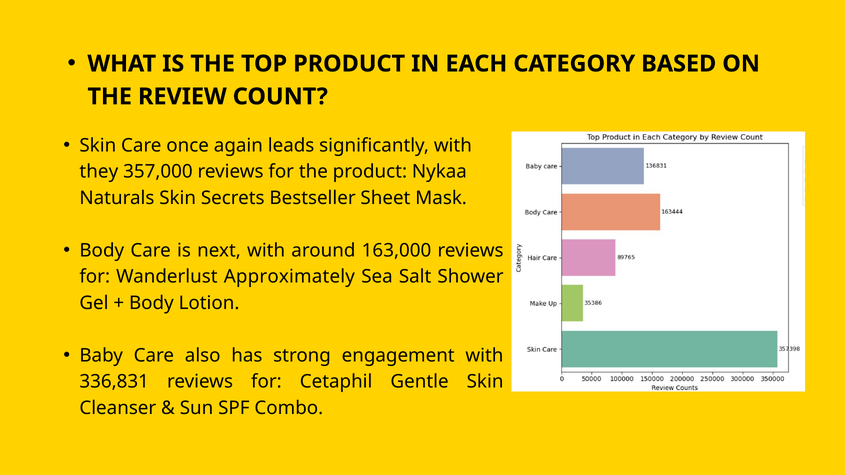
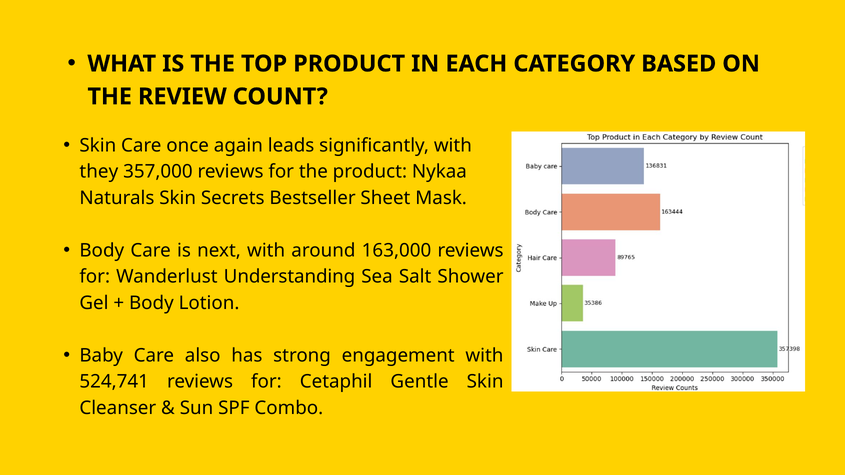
Approximately: Approximately -> Understanding
336,831: 336,831 -> 524,741
